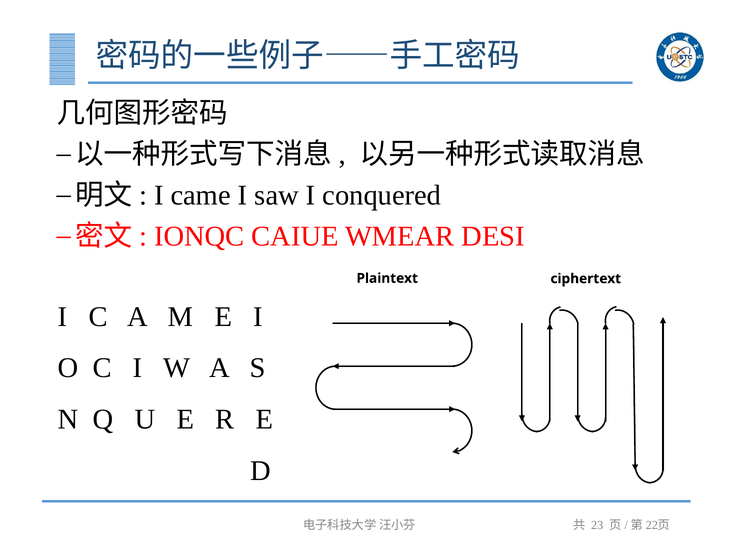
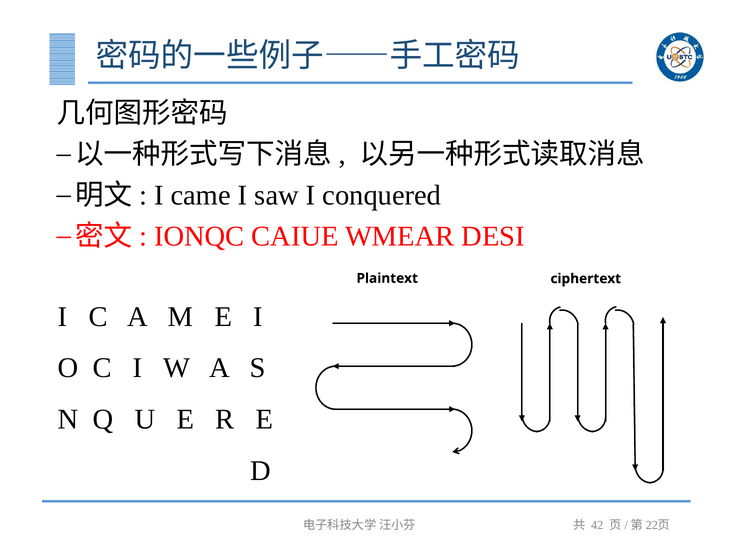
23: 23 -> 42
